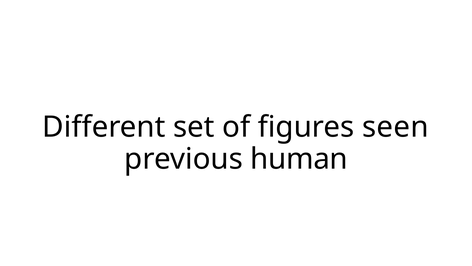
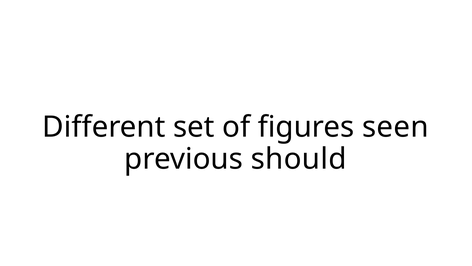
human: human -> should
